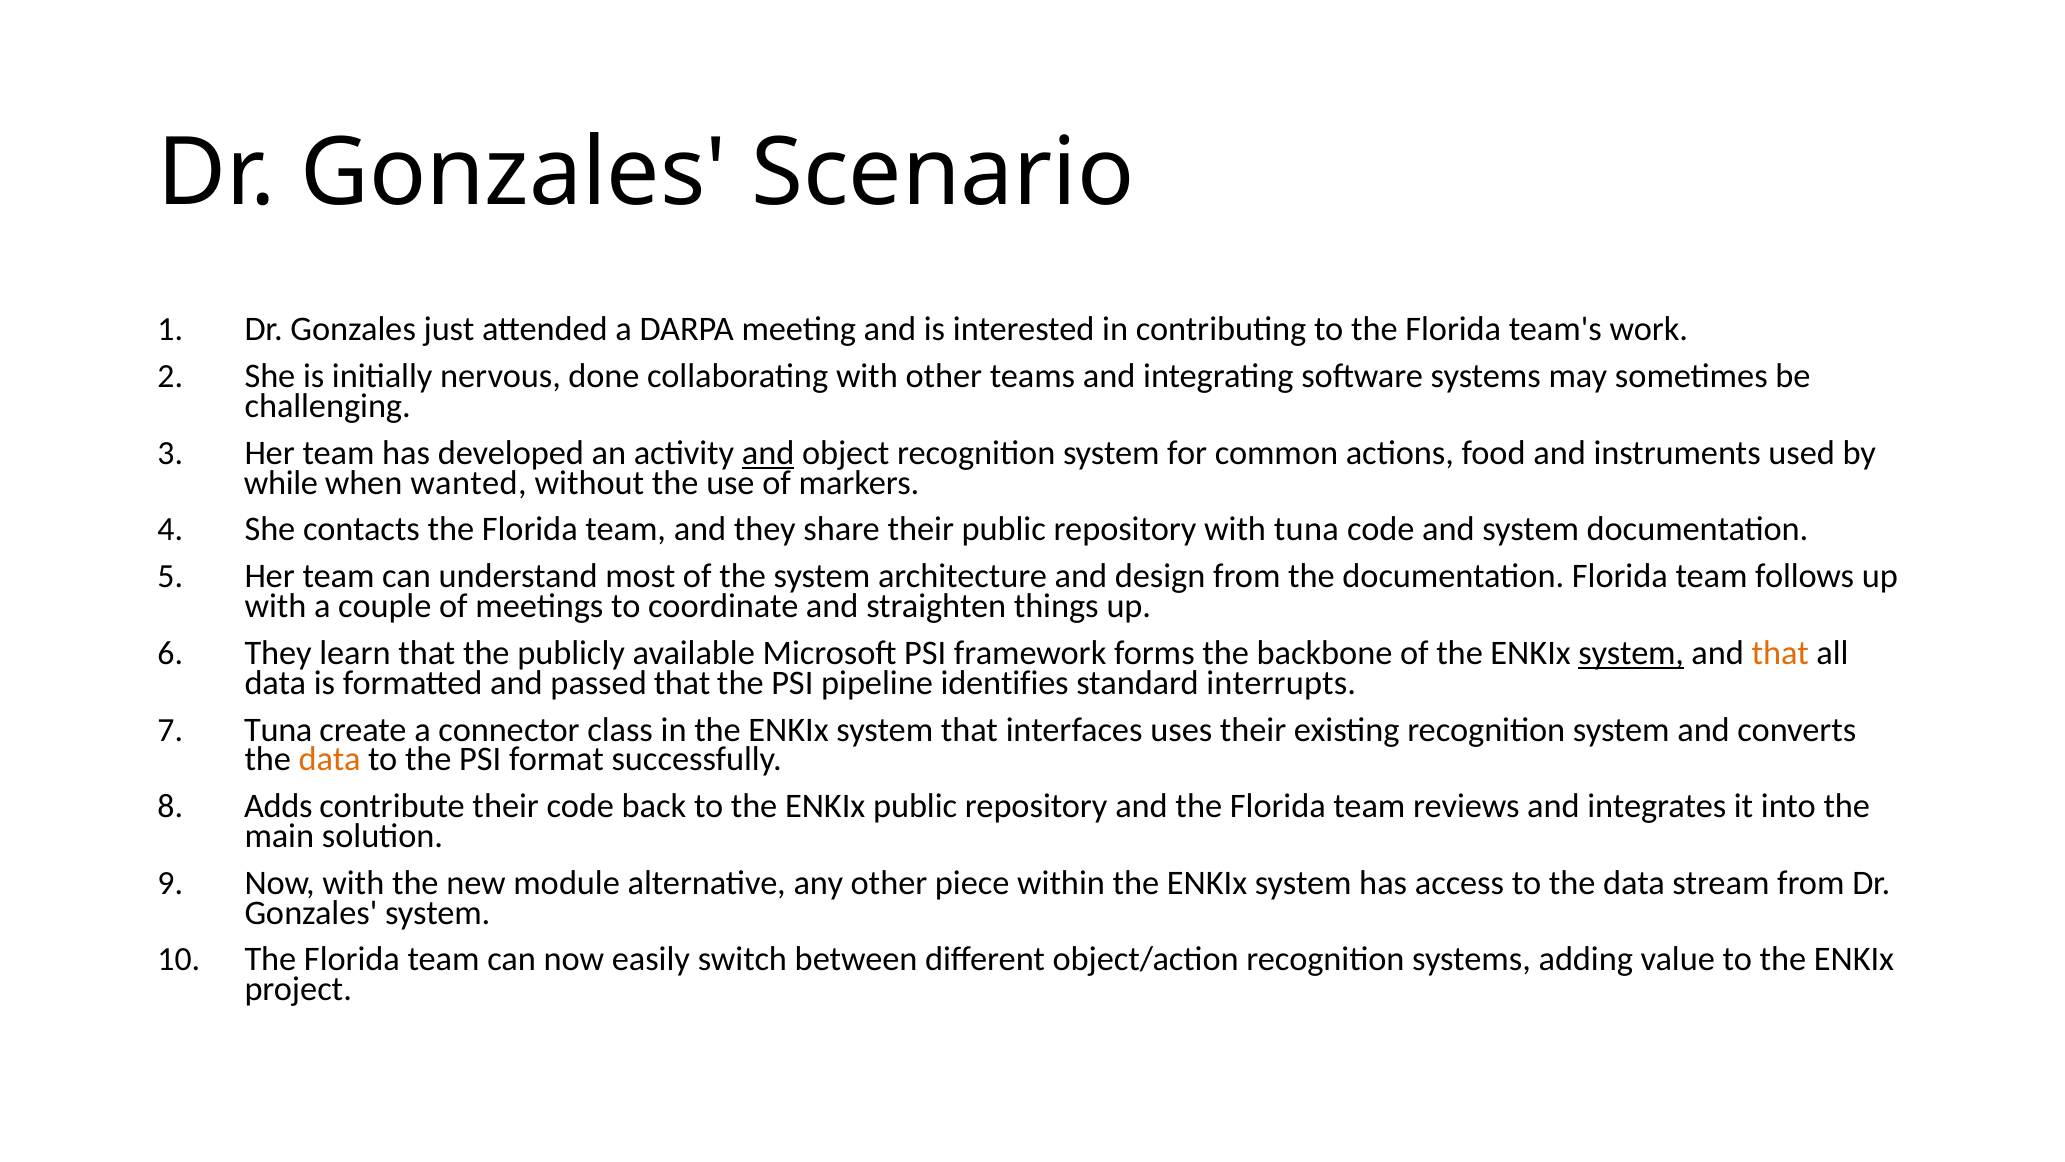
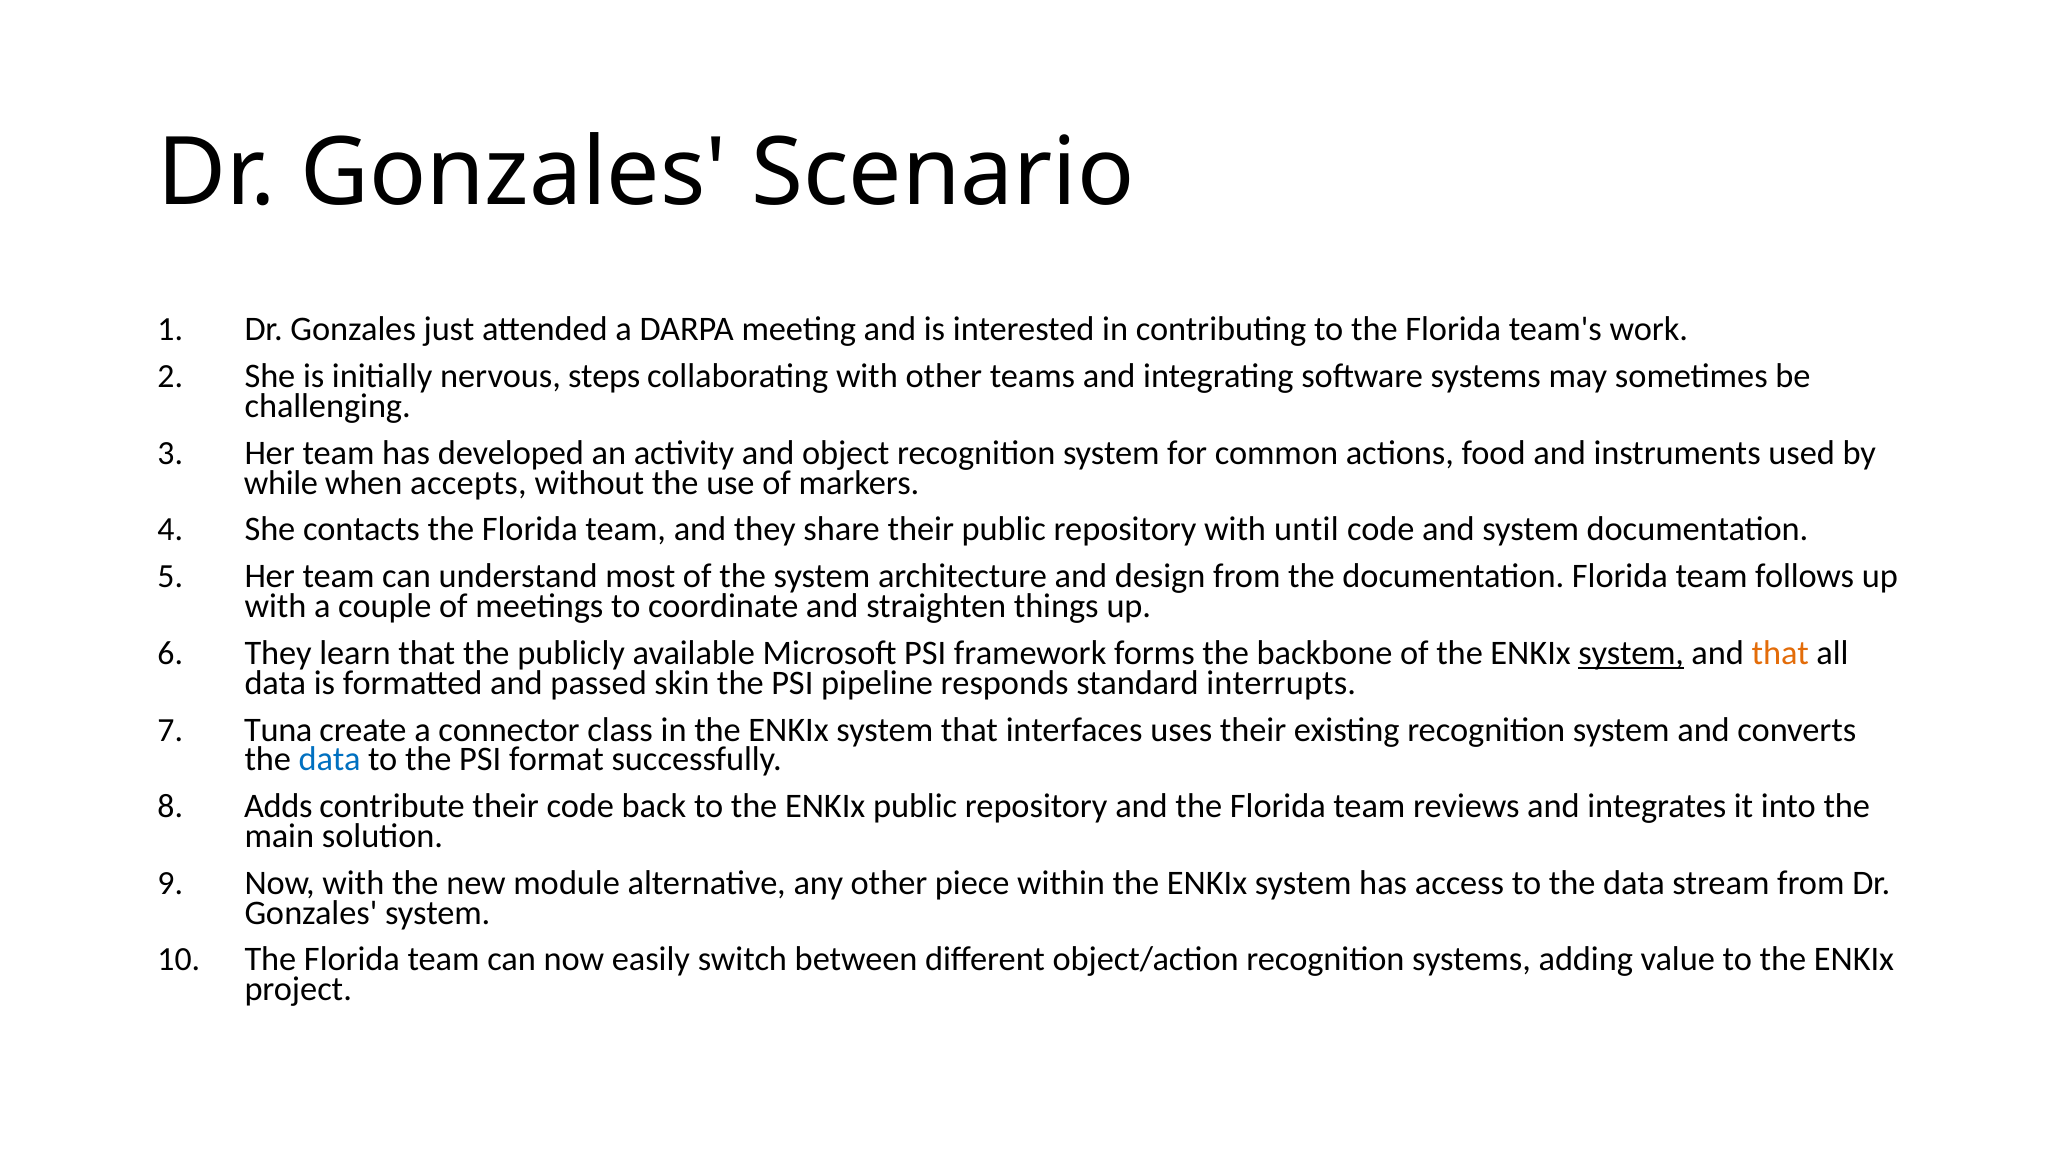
done: done -> steps
and at (768, 453) underline: present -> none
wanted: wanted -> accepts
with tuna: tuna -> until
passed that: that -> skin
identifies: identifies -> responds
data at (330, 759) colour: orange -> blue
